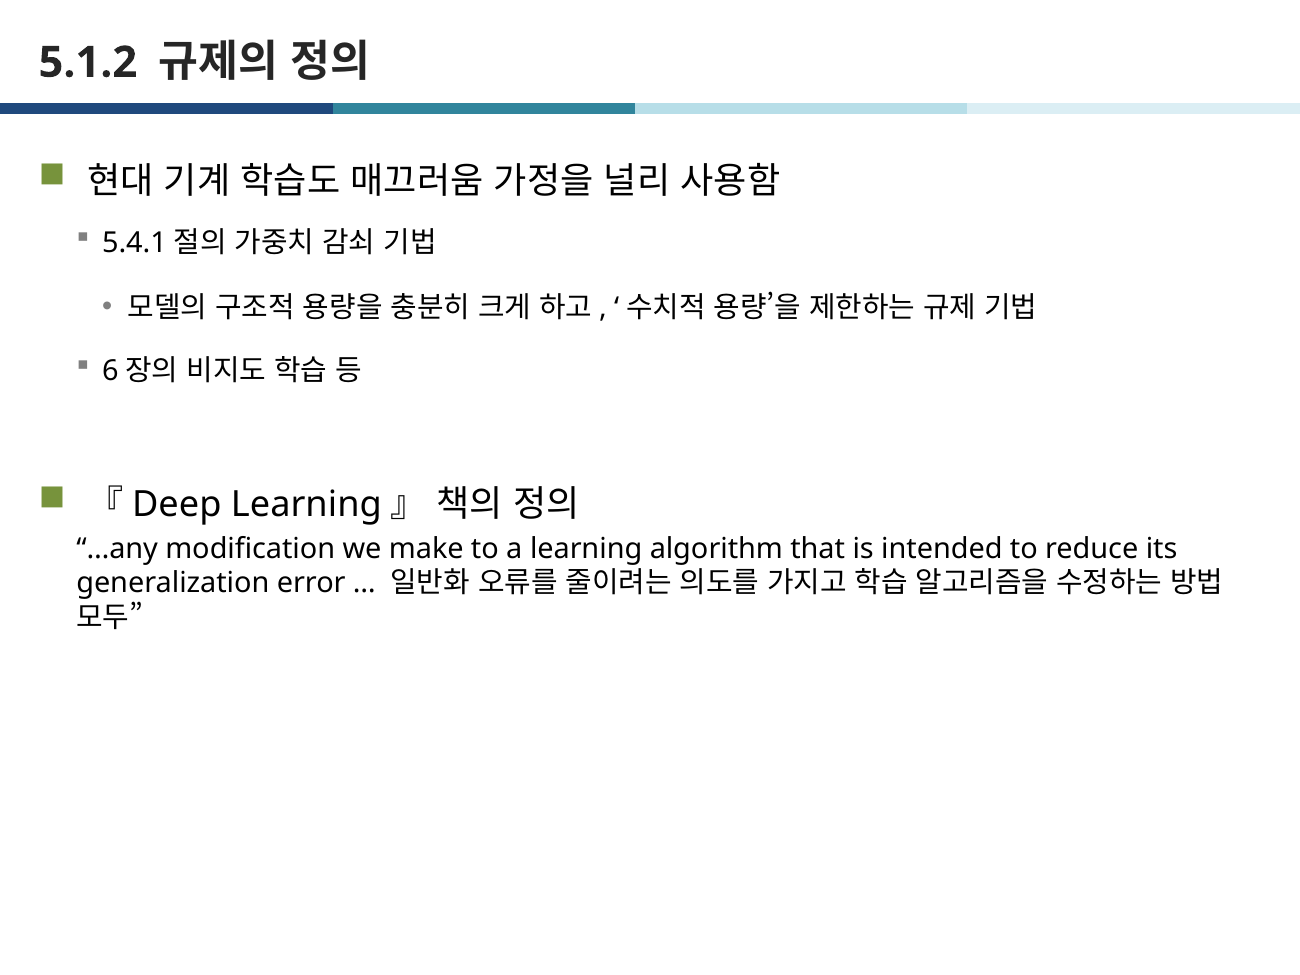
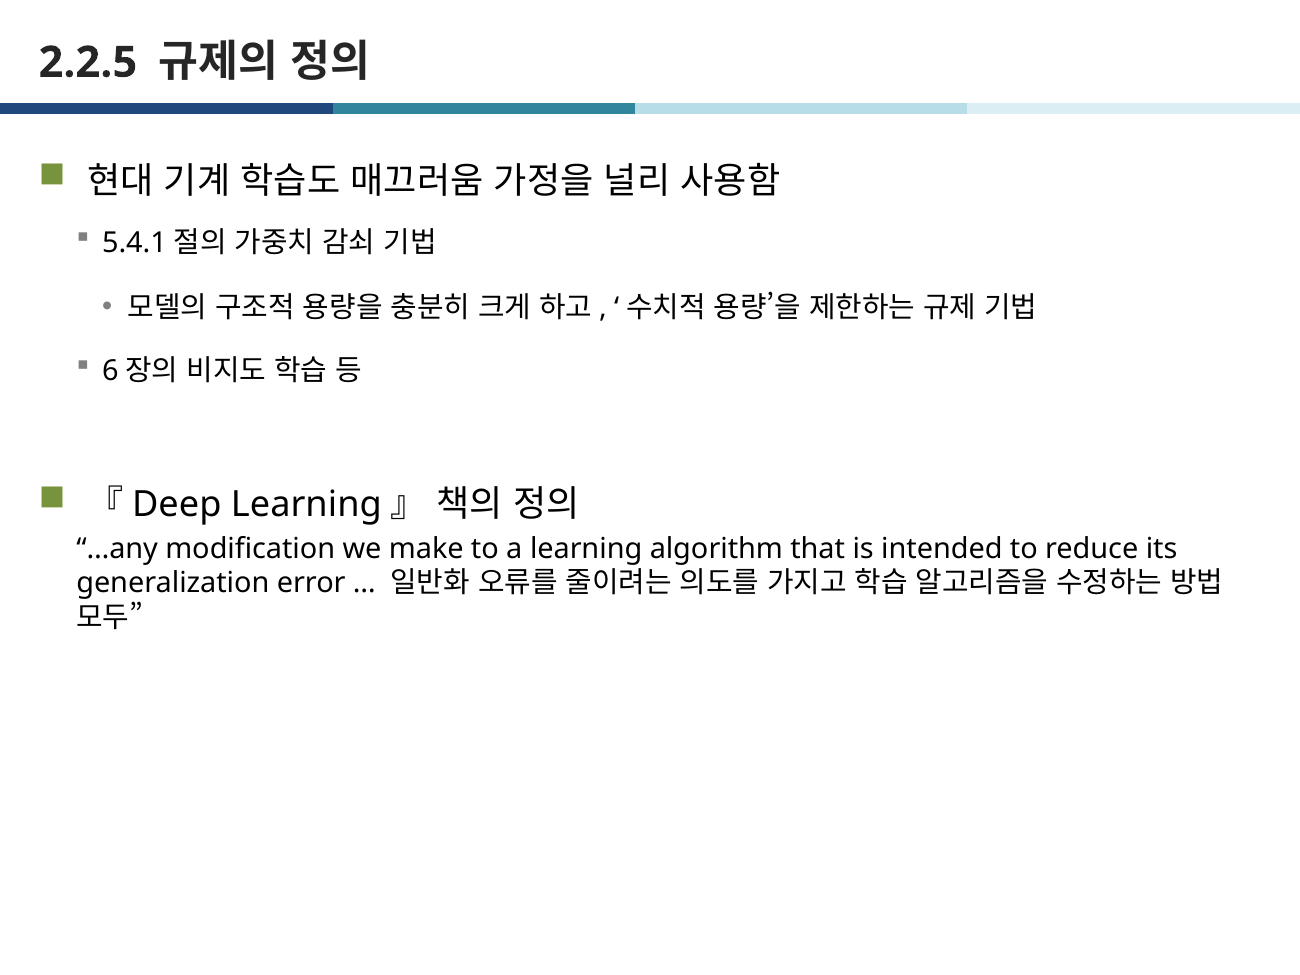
5.1.2: 5.1.2 -> 2.2.5
